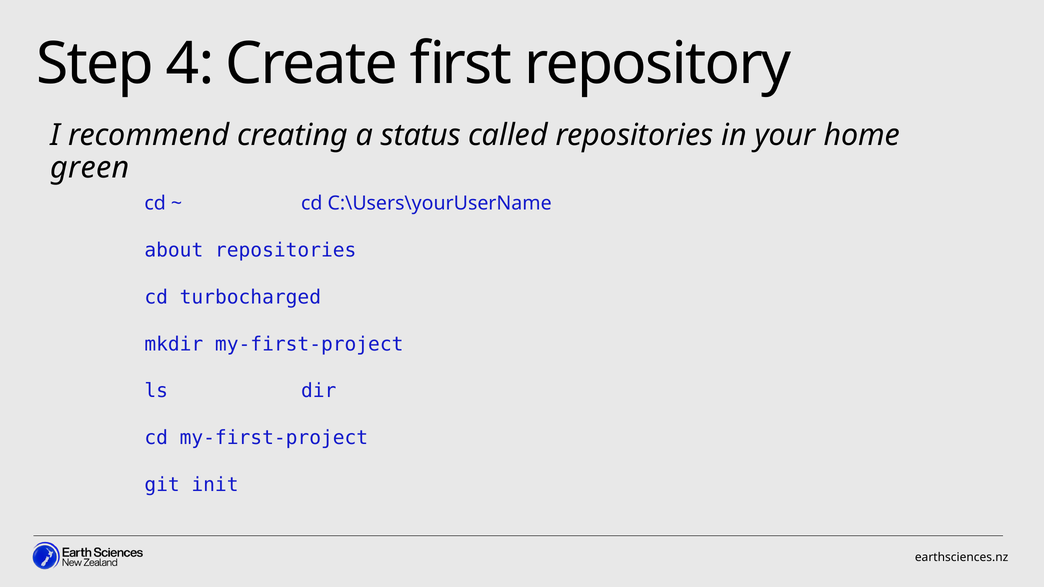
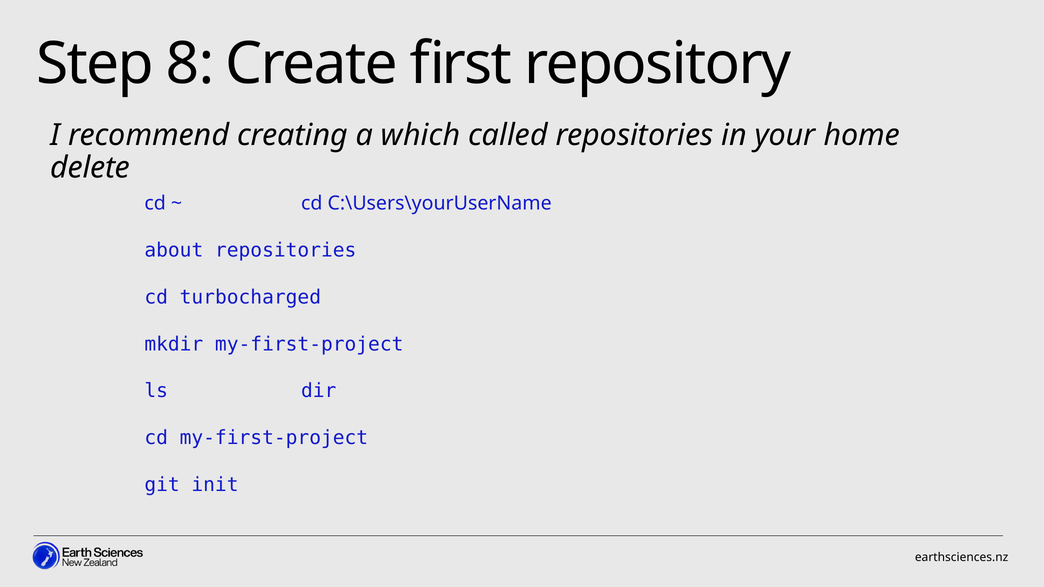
4: 4 -> 8
status: status -> which
green: green -> delete
